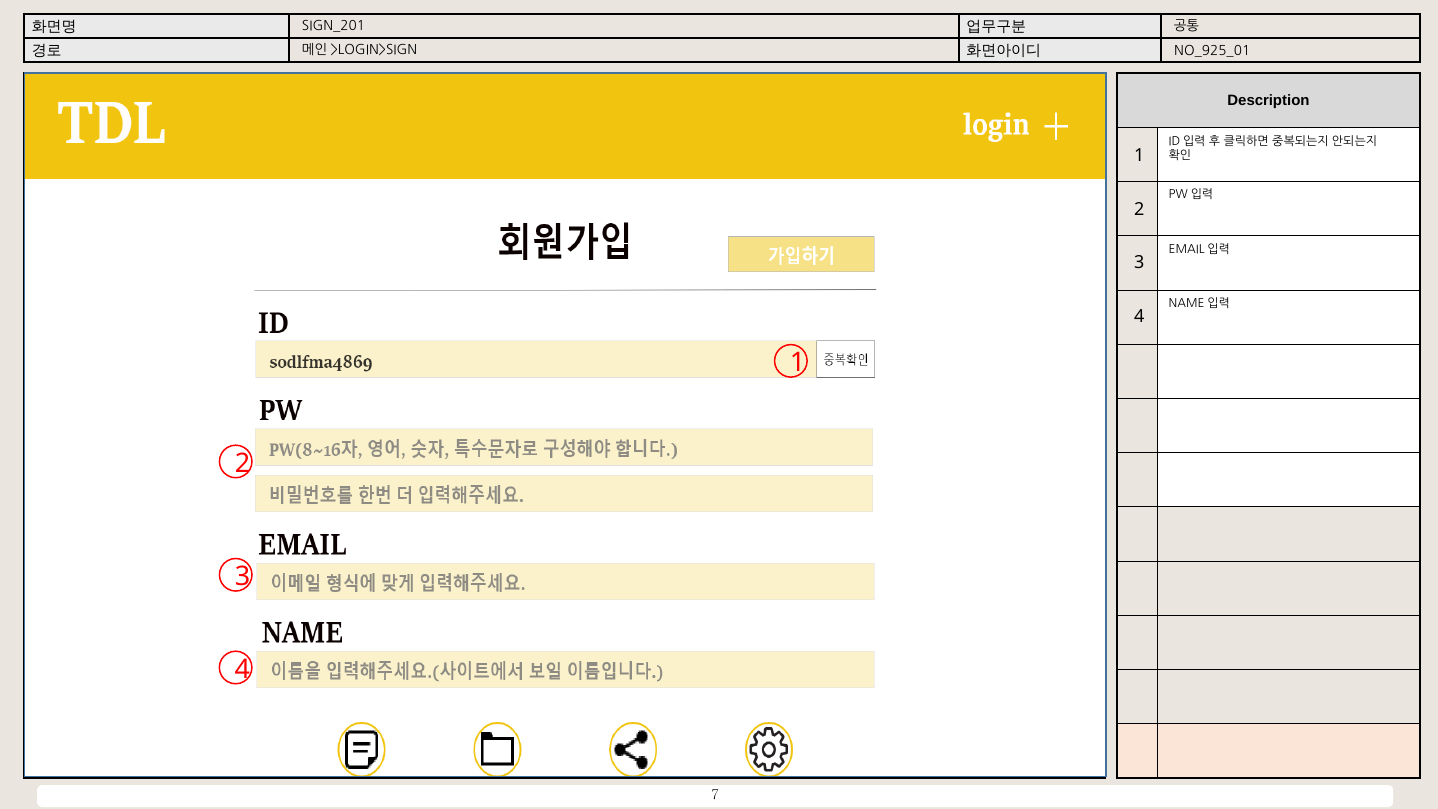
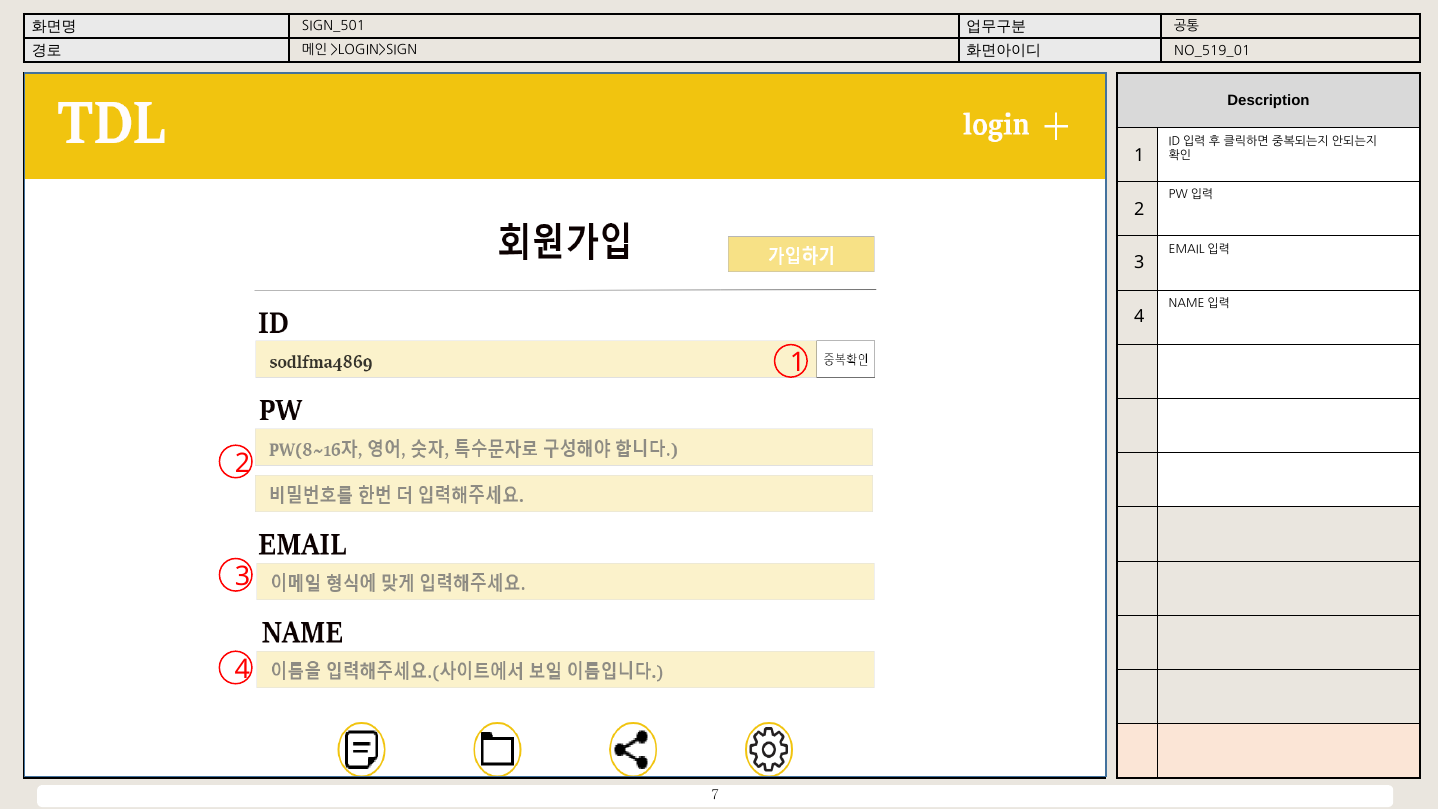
SIGN_201: SIGN_201 -> SIGN_501
NO_925_01: NO_925_01 -> NO_519_01
